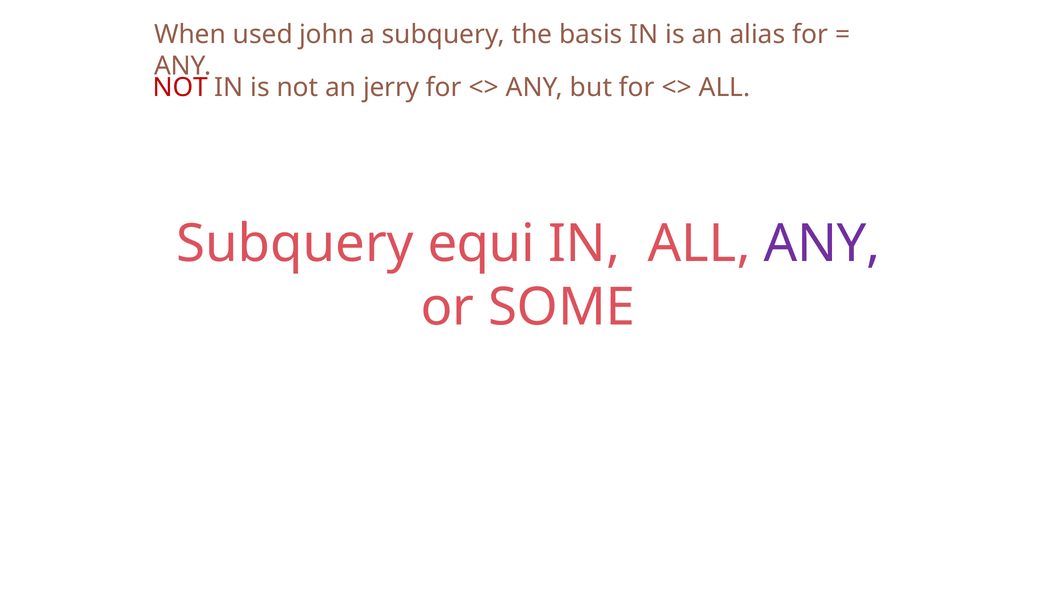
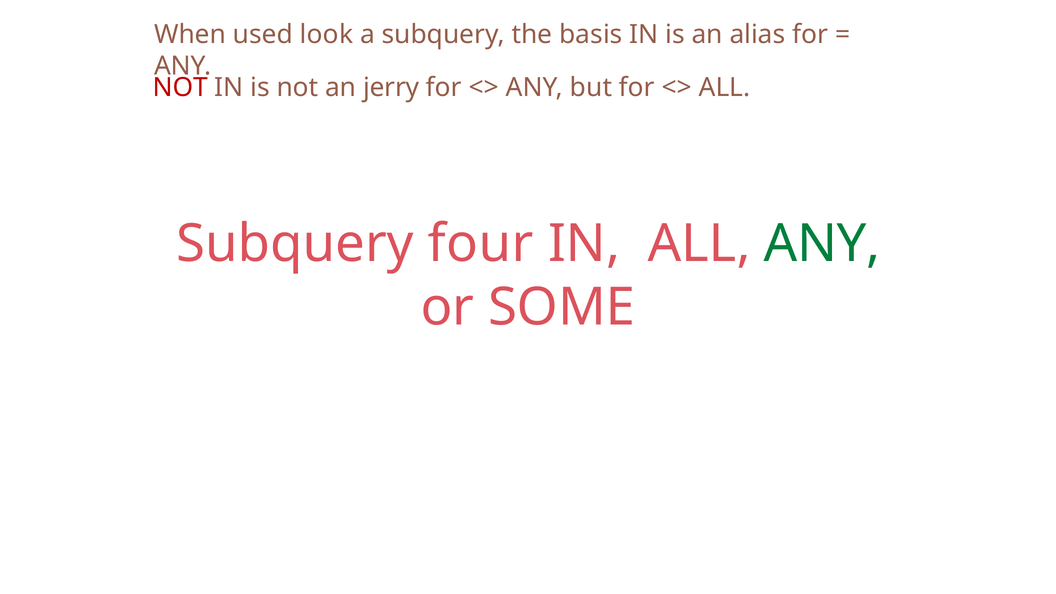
john: john -> look
equi: equi -> four
ANY at (822, 244) colour: purple -> green
